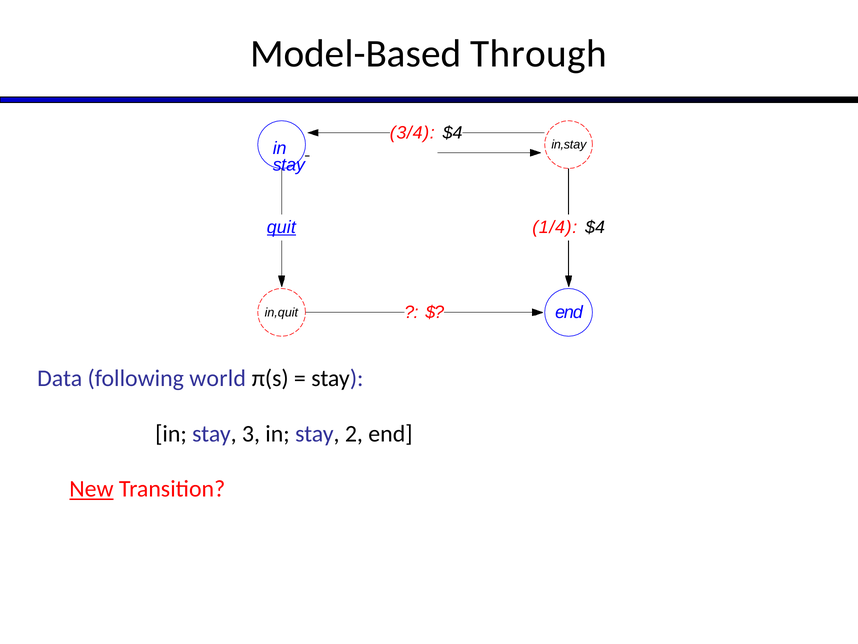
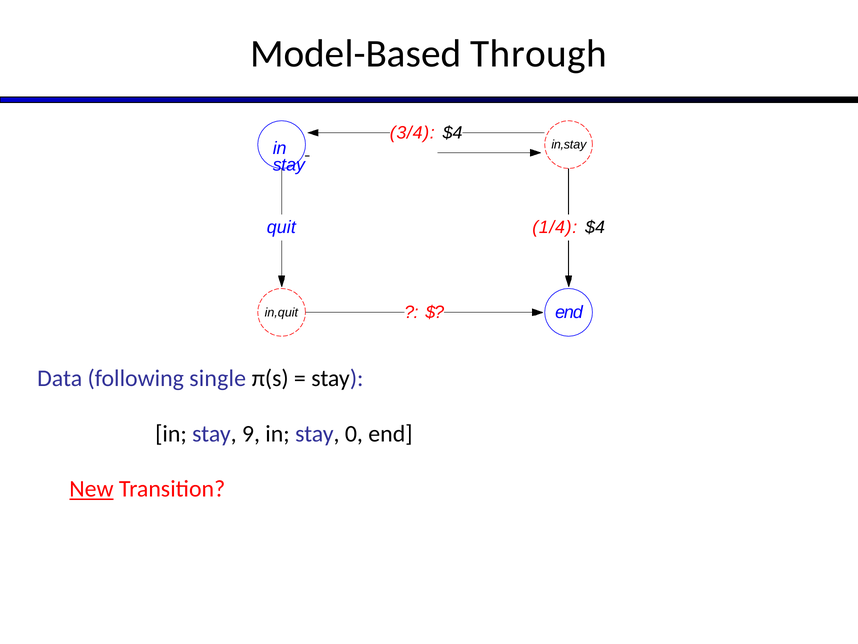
quit underline: present -> none
world: world -> single
3: 3 -> 9
2: 2 -> 0
